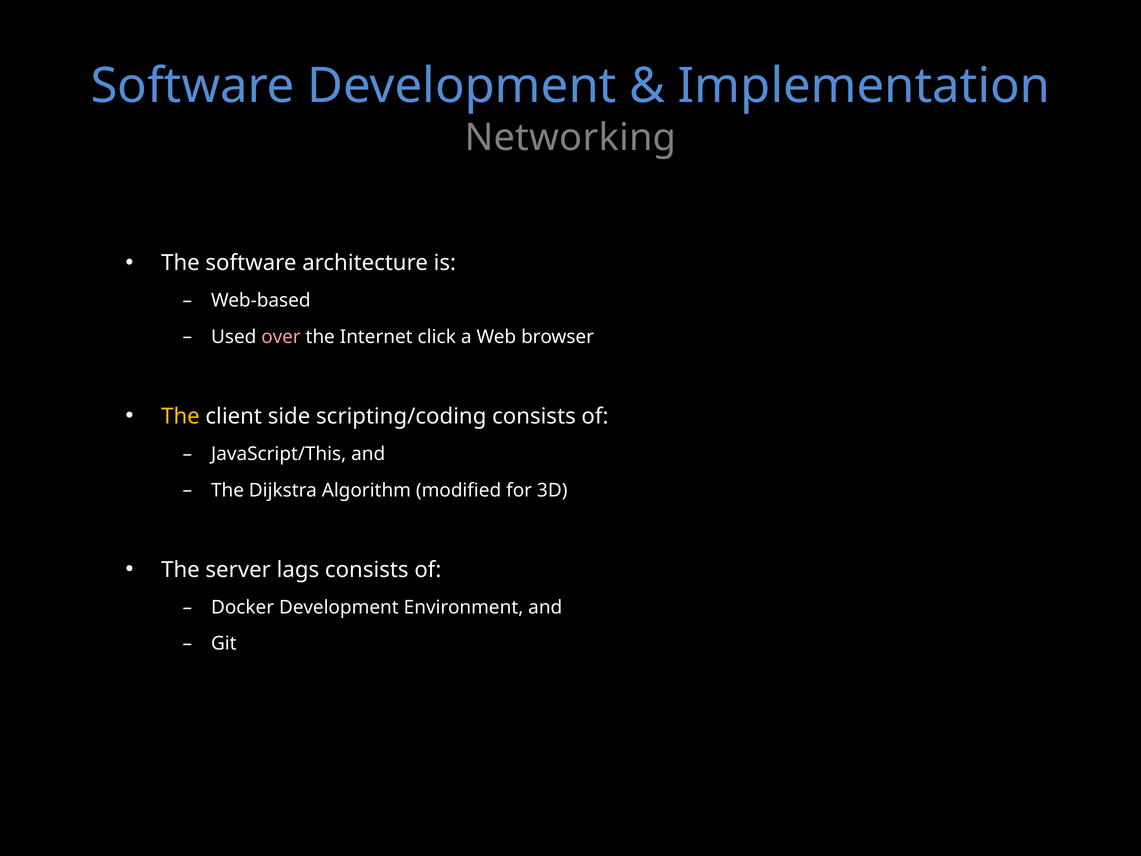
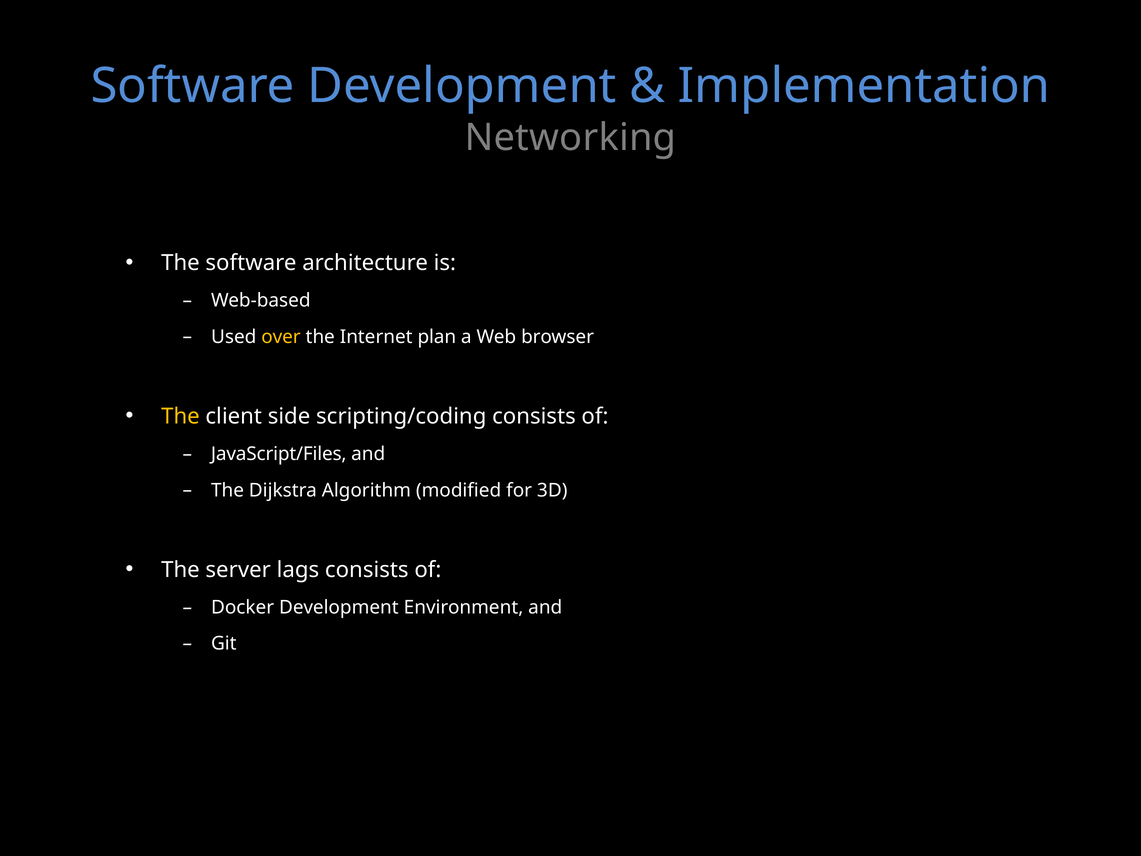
over colour: pink -> yellow
click: click -> plan
JavaScript/This: JavaScript/This -> JavaScript/Files
